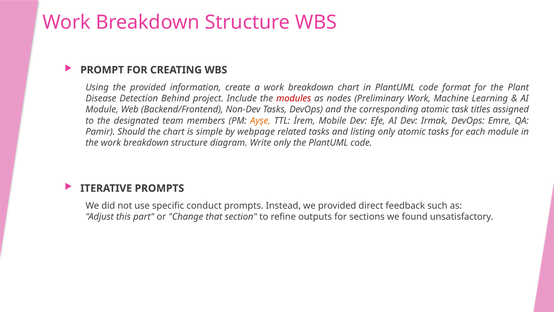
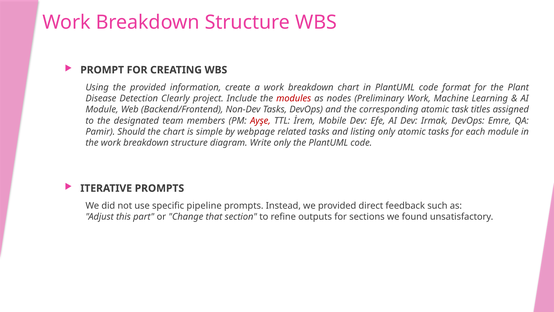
Behind: Behind -> Clearly
Ayşe colour: orange -> red
conduct: conduct -> pipeline
